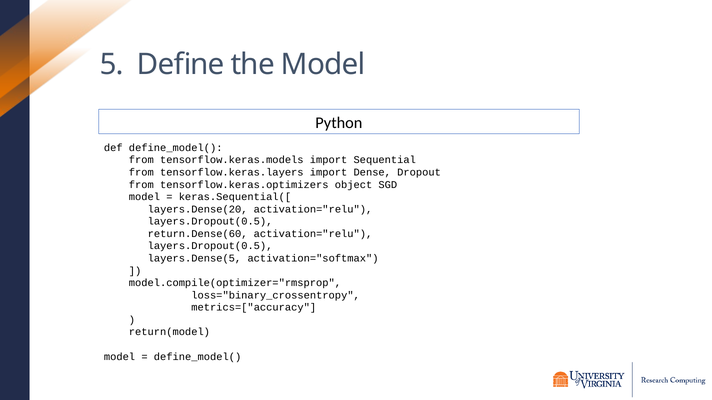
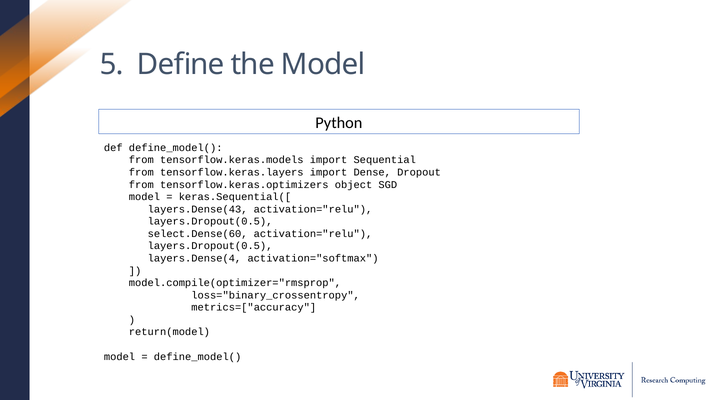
layers.Dense(20: layers.Dense(20 -> layers.Dense(43
return.Dense(60: return.Dense(60 -> select.Dense(60
layers.Dense(5: layers.Dense(5 -> layers.Dense(4
